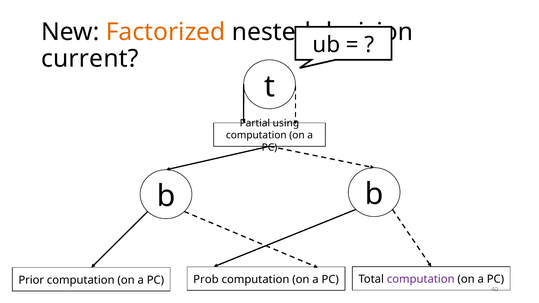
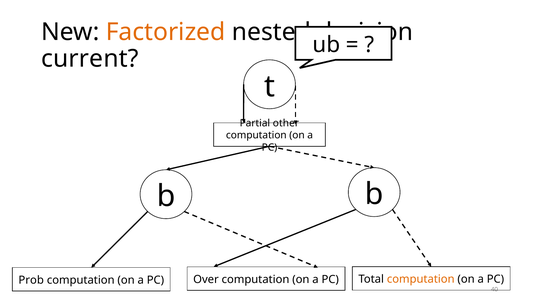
using: using -> other
Prob: Prob -> Over
computation at (421, 279) colour: purple -> orange
Prior: Prior -> Prob
